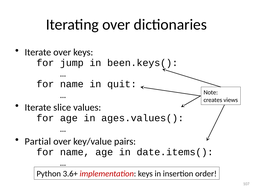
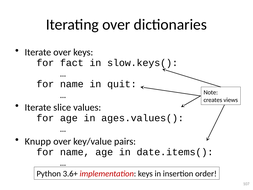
jump: jump -> fact
been.keys(: been.keys( -> slow.keys(
Partial: Partial -> Knupp
